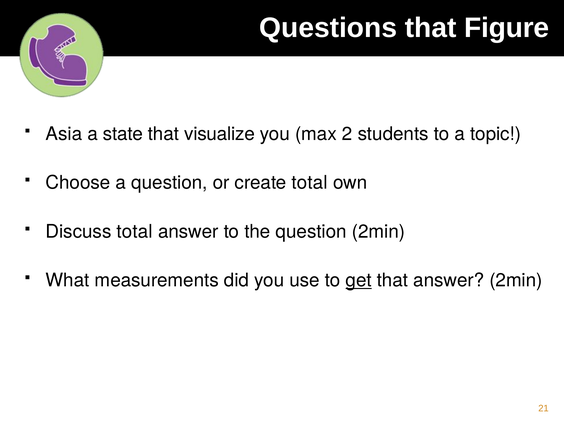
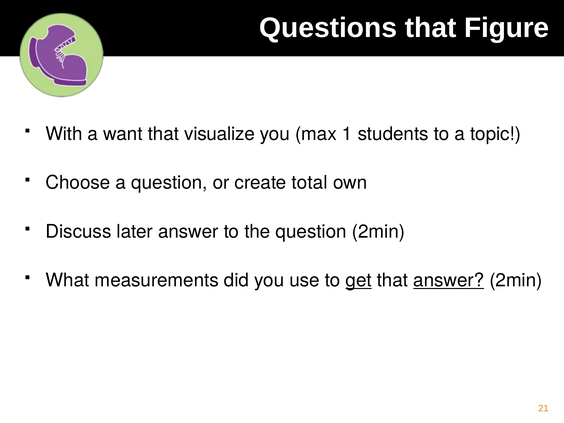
Asia: Asia -> With
state: state -> want
2: 2 -> 1
Discuss total: total -> later
answer at (449, 280) underline: none -> present
